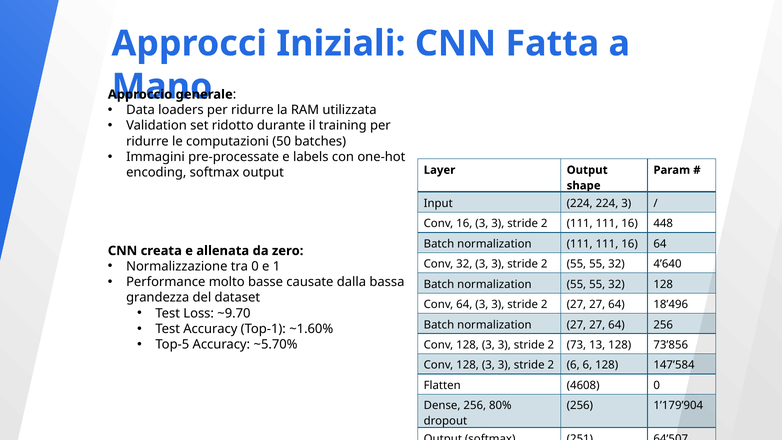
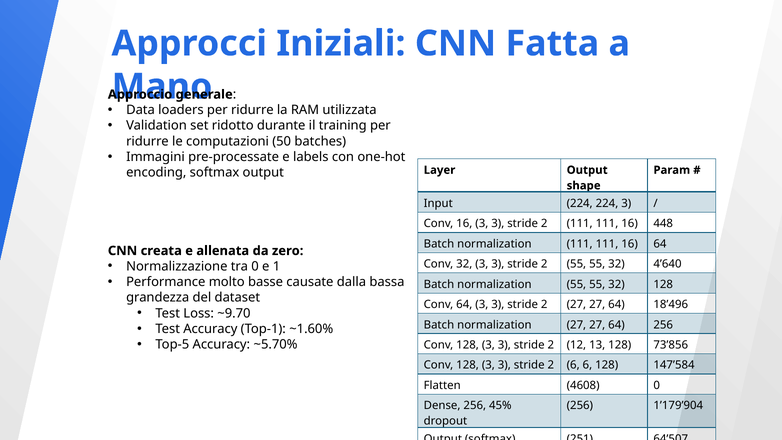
73: 73 -> 12
80%: 80% -> 45%
